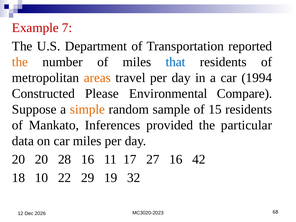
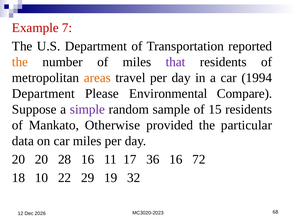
that colour: blue -> purple
Constructed at (43, 94): Constructed -> Department
simple colour: orange -> purple
Inferences: Inferences -> Otherwise
27: 27 -> 36
42: 42 -> 72
